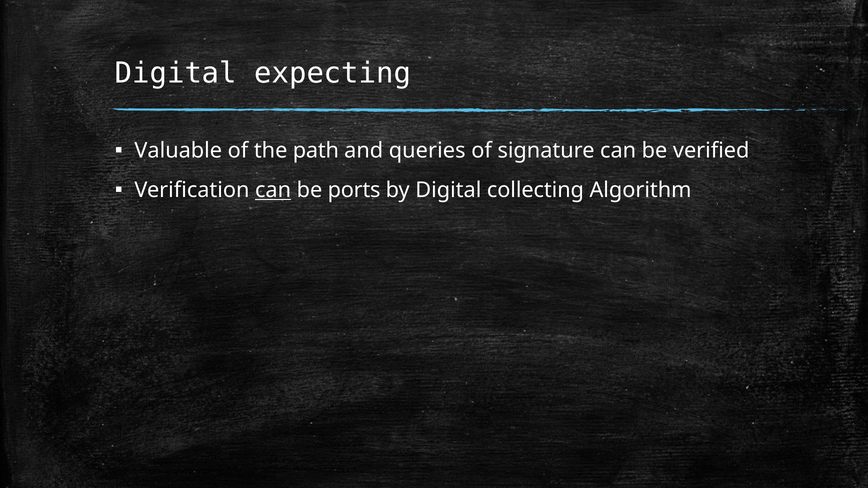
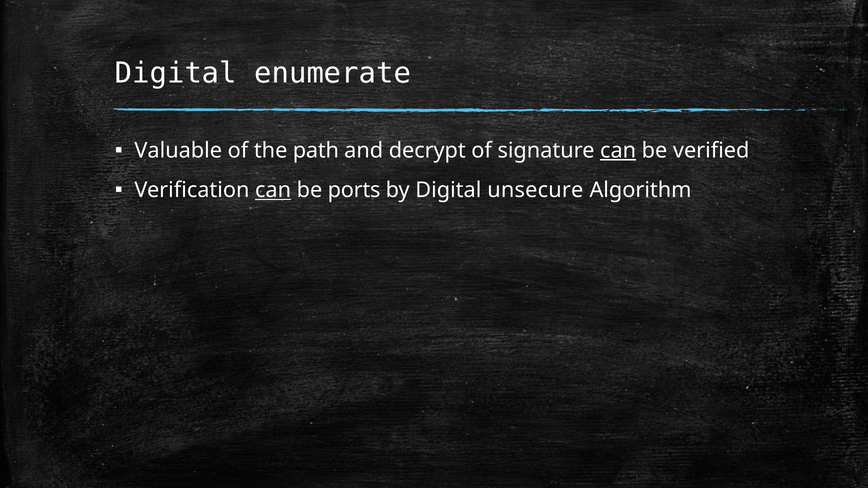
expecting: expecting -> enumerate
queries: queries -> decrypt
can at (618, 151) underline: none -> present
collecting: collecting -> unsecure
